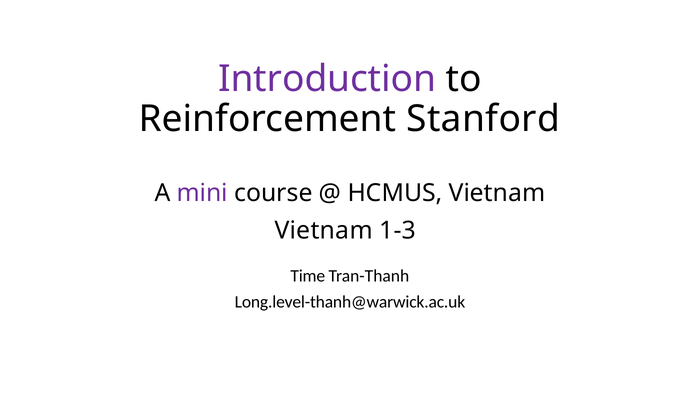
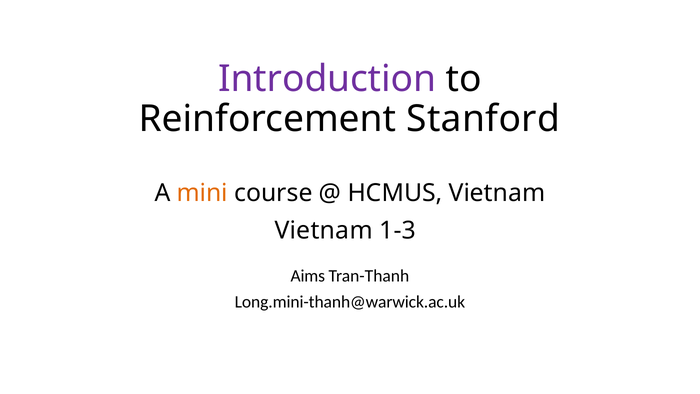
mini colour: purple -> orange
Time: Time -> Aims
Long.level-thanh@warwick.ac.uk: Long.level-thanh@warwick.ac.uk -> Long.mini-thanh@warwick.ac.uk
